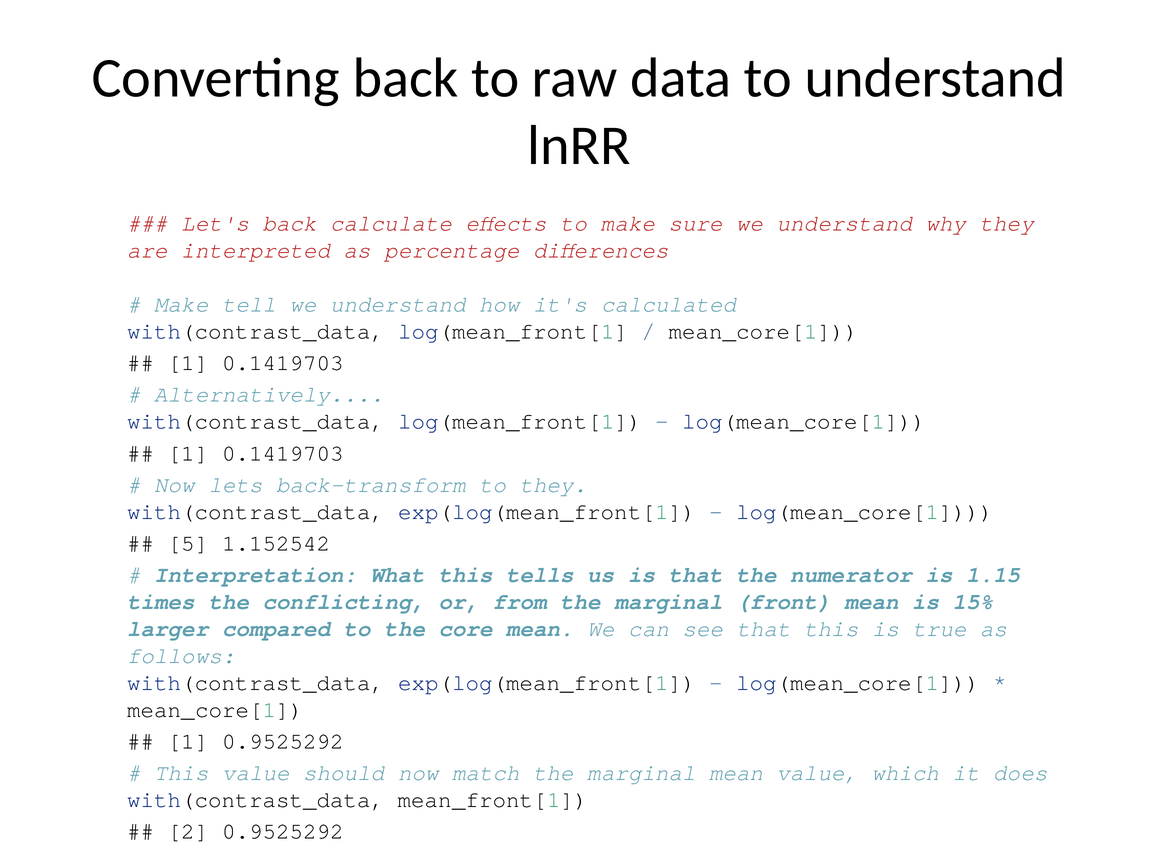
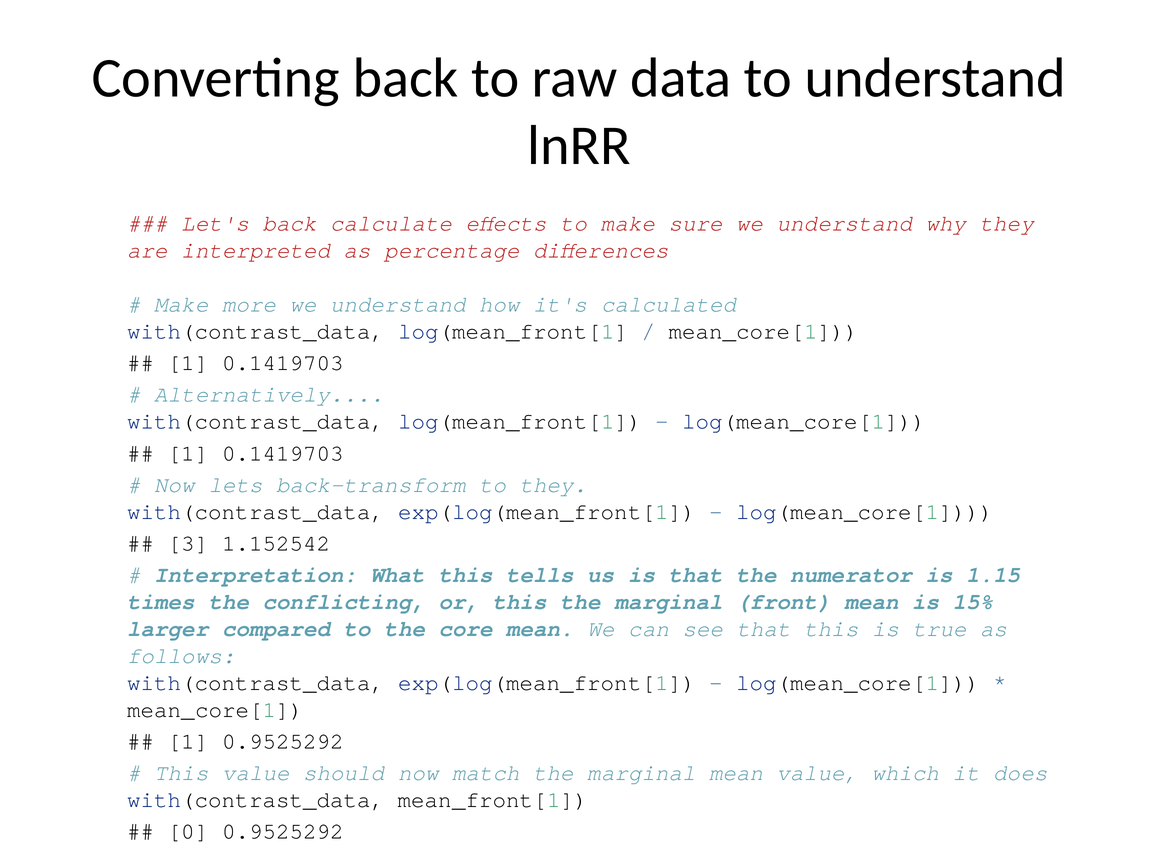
tell: tell -> more
5: 5 -> 3
or from: from -> this
2: 2 -> 0
